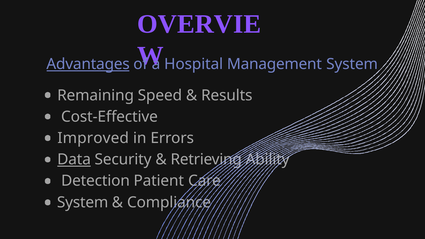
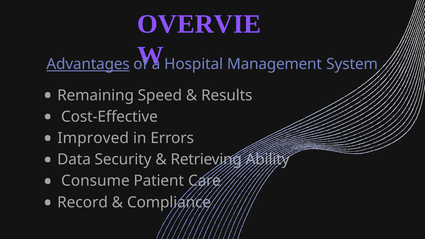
Data underline: present -> none
Detection: Detection -> Consume
System at (83, 202): System -> Record
